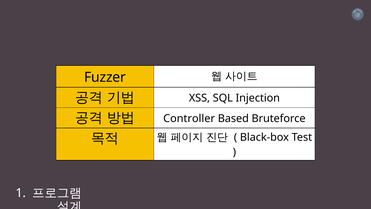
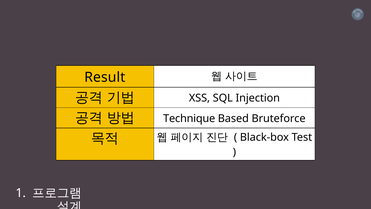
Fuzzer: Fuzzer -> Result
Controller: Controller -> Technique
